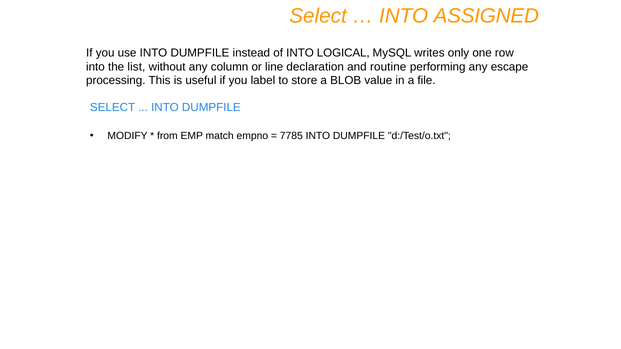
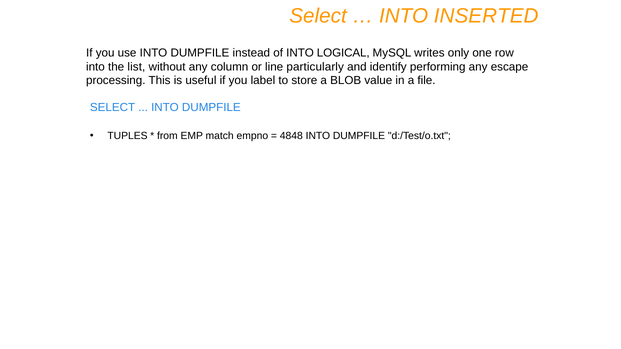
ASSIGNED: ASSIGNED -> INSERTED
declaration: declaration -> particularly
routine: routine -> identify
MODIFY: MODIFY -> TUPLES
7785: 7785 -> 4848
